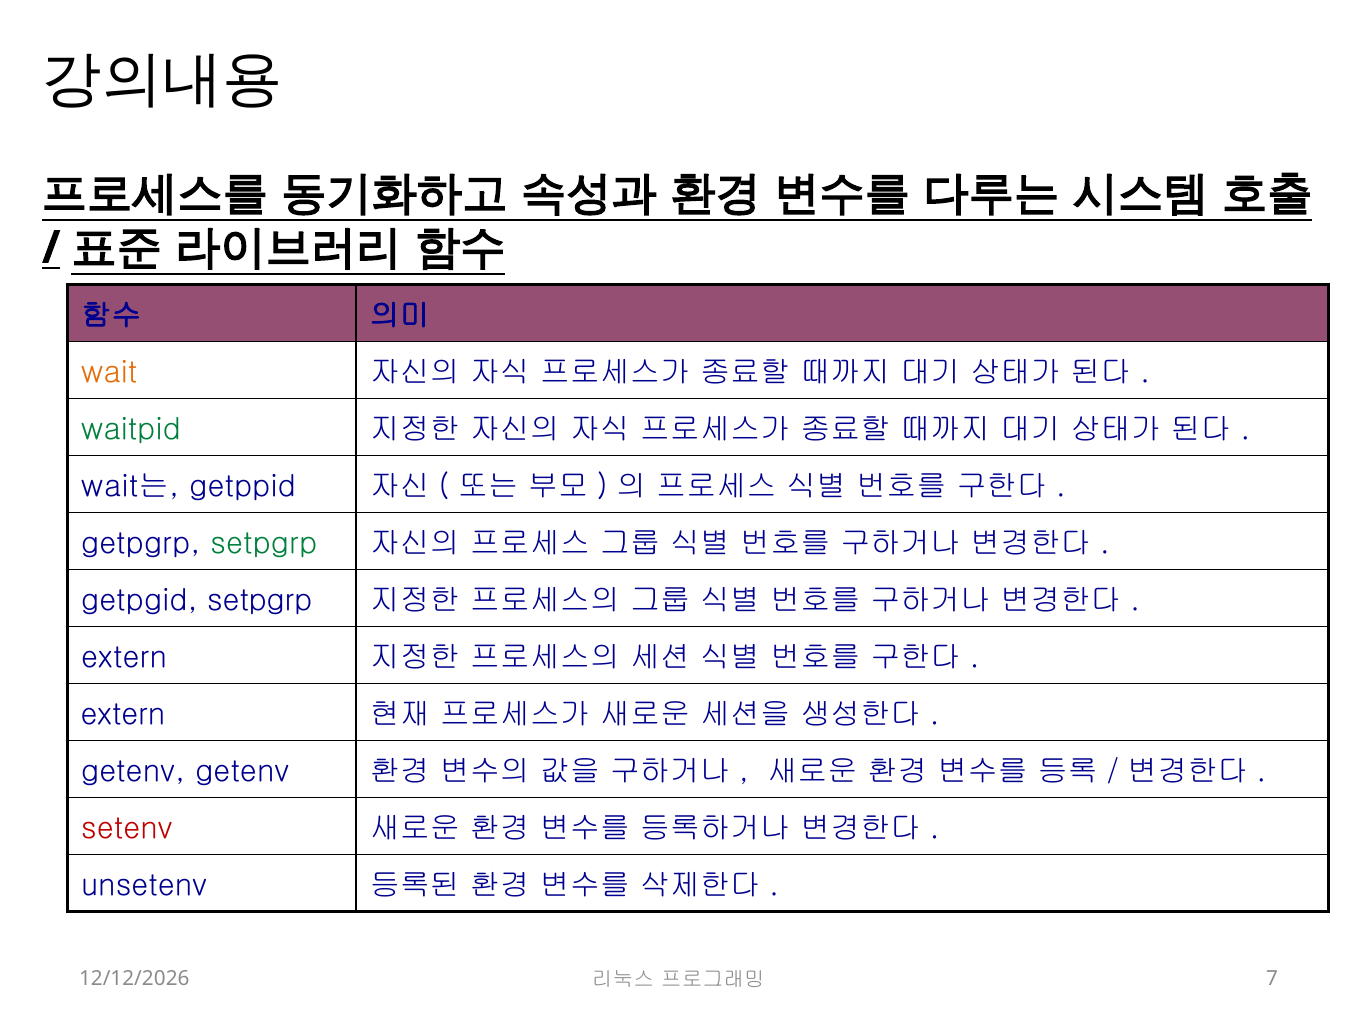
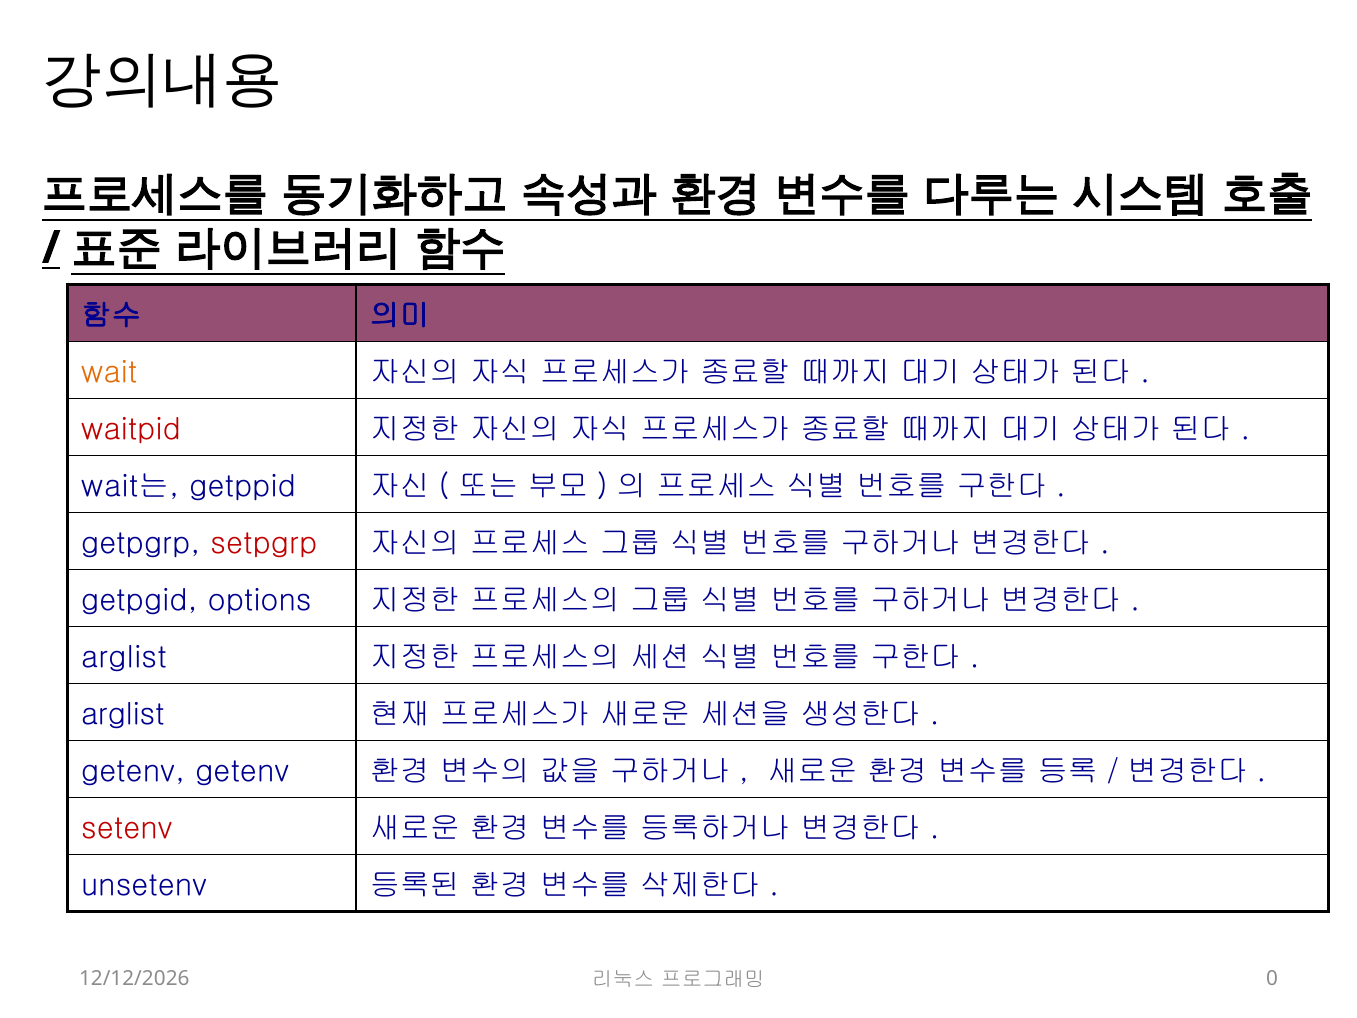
waitpid colour: green -> red
setpgrp at (264, 543) colour: green -> red
getpgid setpgrp: setpgrp -> options
extern at (124, 657): extern -> arglist
extern at (123, 714): extern -> arglist
7: 7 -> 0
